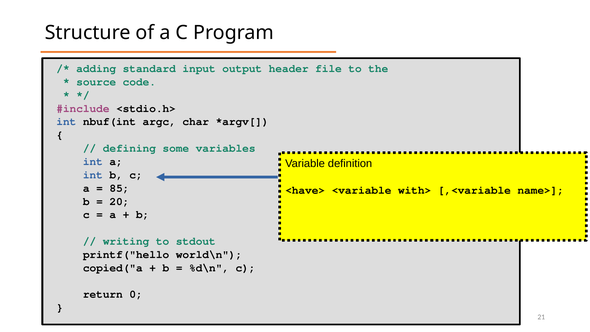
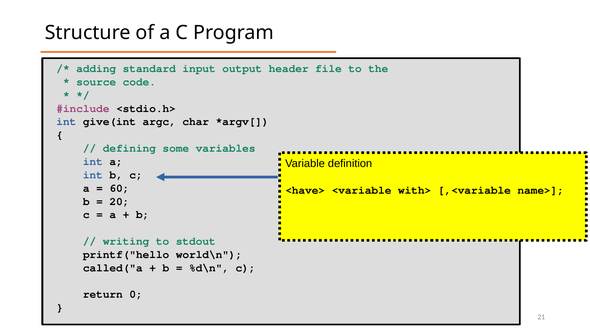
nbuf(int: nbuf(int -> give(int
85: 85 -> 60
copied("a: copied("a -> called("a
